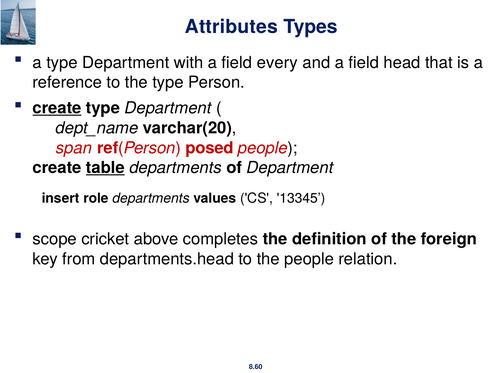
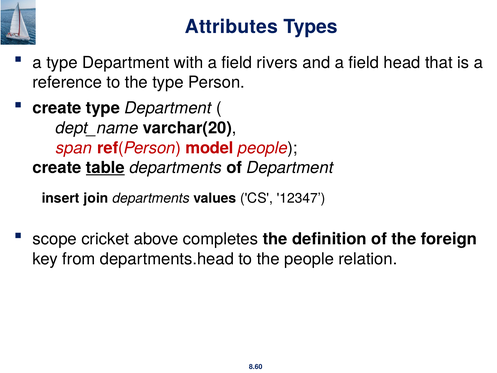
every: every -> rivers
create at (57, 108) underline: present -> none
posed: posed -> model
role: role -> join
13345: 13345 -> 12347
